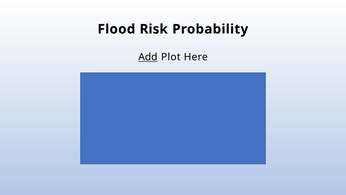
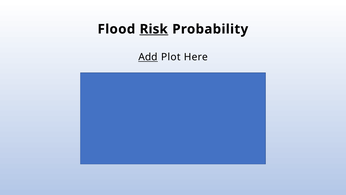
Risk underline: none -> present
